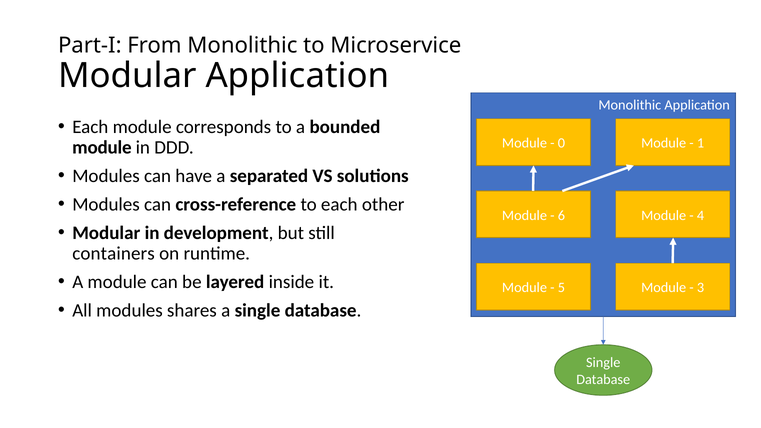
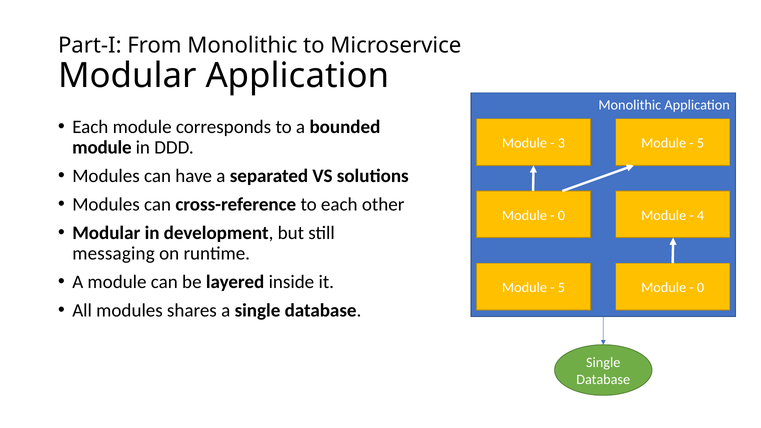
0: 0 -> 3
1 at (701, 143): 1 -> 5
6 at (561, 215): 6 -> 0
containers: containers -> messaging
3 at (701, 288): 3 -> 0
